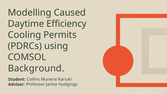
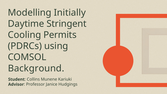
Caused: Caused -> Initially
Efficiency: Efficiency -> Stringent
